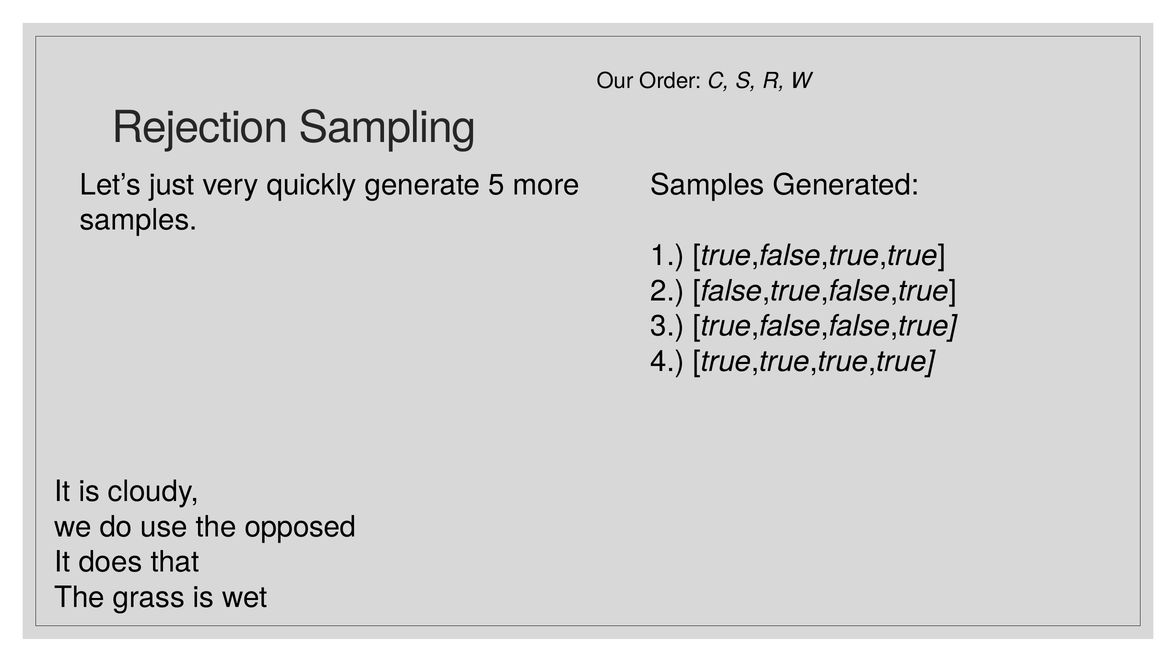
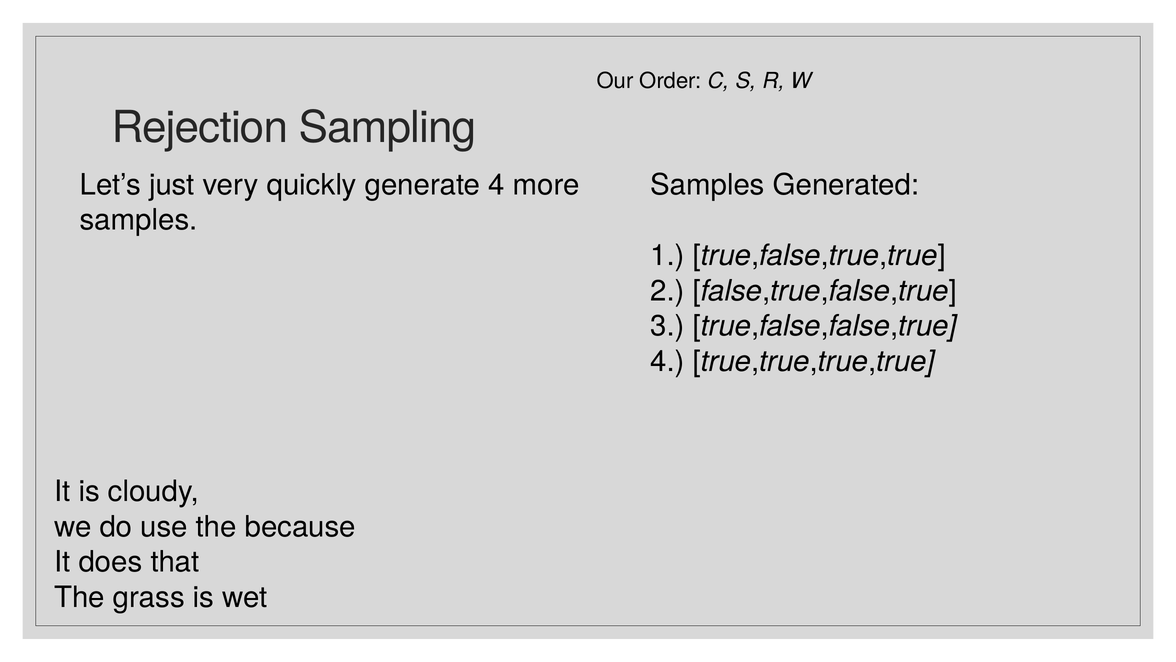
generate 5: 5 -> 4
opposed: opposed -> because
